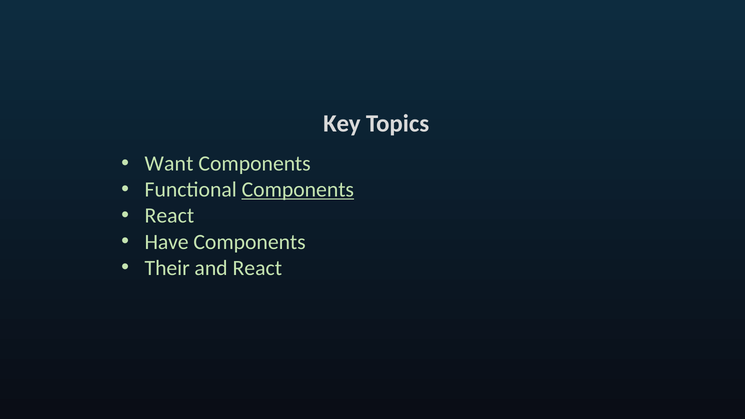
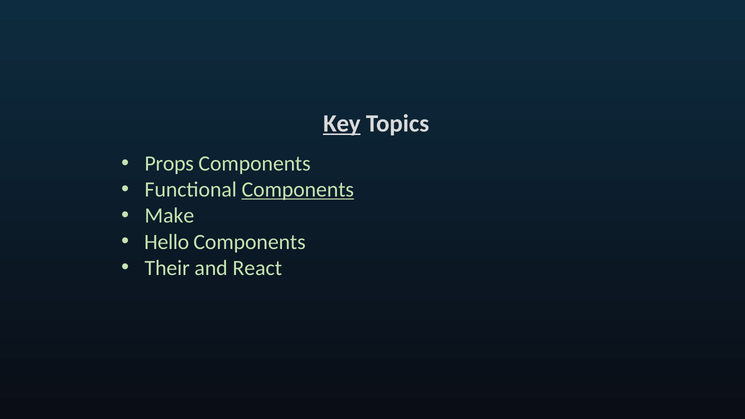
Key underline: none -> present
Want: Want -> Props
React at (169, 216): React -> Make
Have: Have -> Hello
